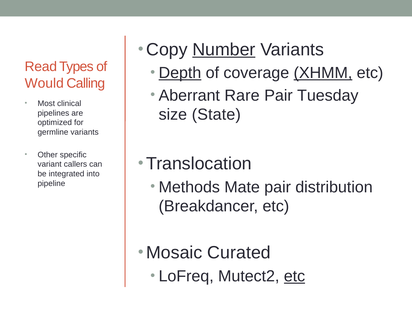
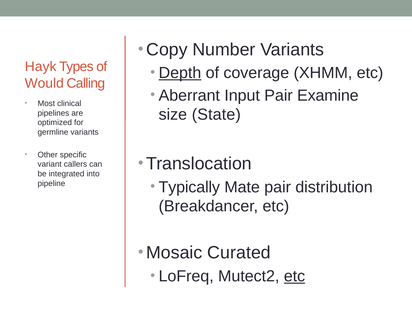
Number underline: present -> none
Read: Read -> Hayk
XHMM underline: present -> none
Rare: Rare -> Input
Tuesday: Tuesday -> Examine
Methods: Methods -> Typically
